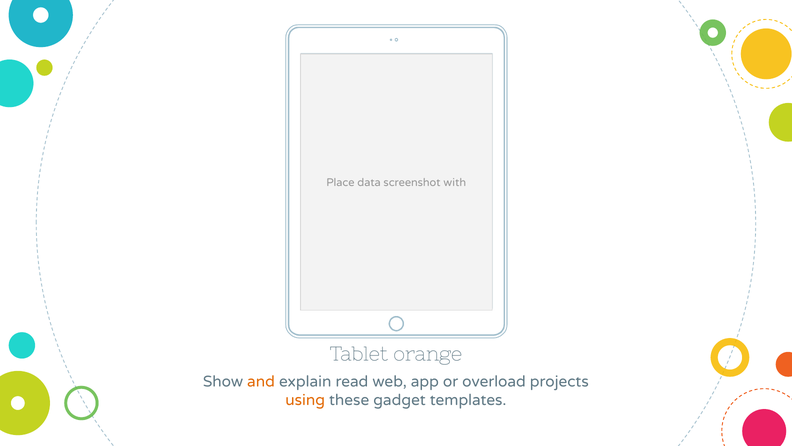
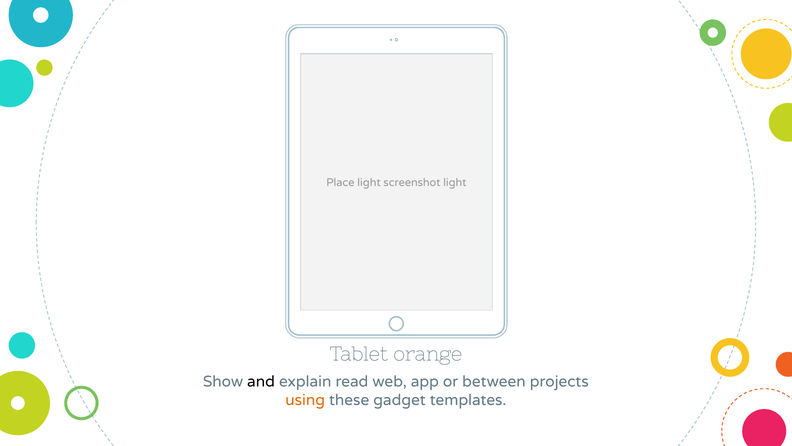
Place data: data -> light
screenshot with: with -> light
and colour: orange -> black
overload: overload -> between
